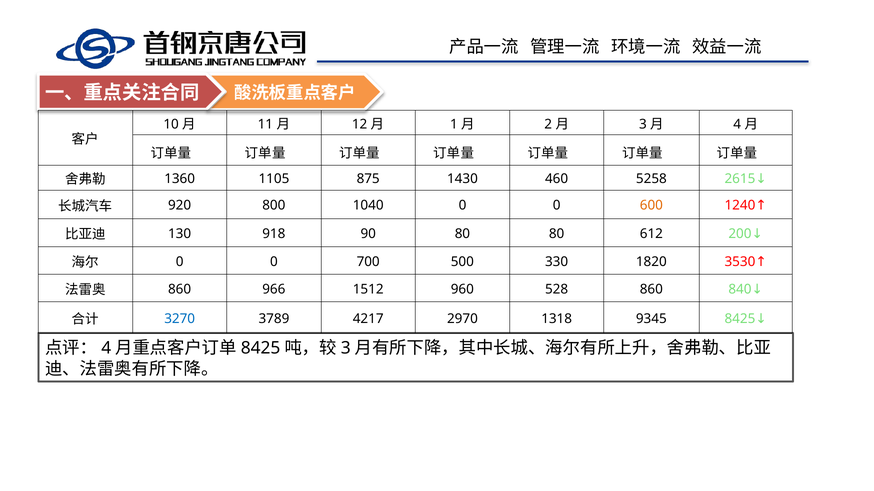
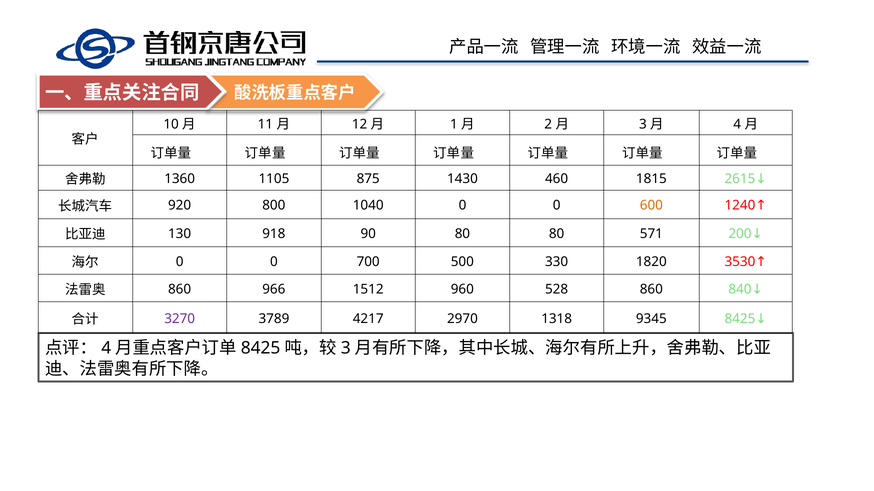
5258: 5258 -> 1815
612: 612 -> 571
3270 colour: blue -> purple
